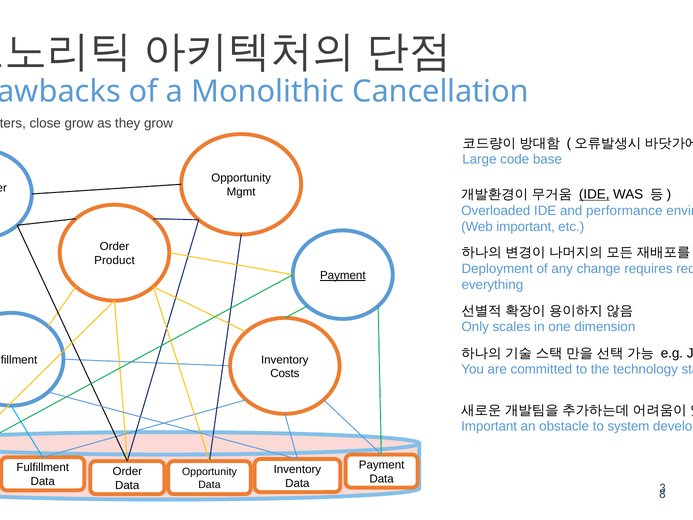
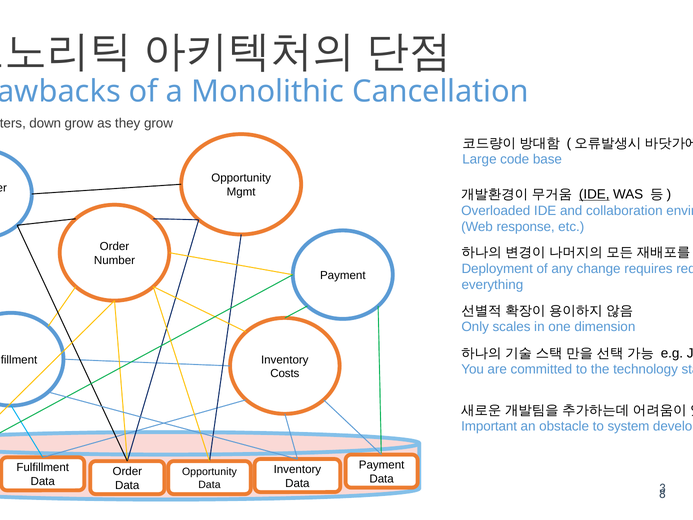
close: close -> down
performance: performance -> collaboration
Web important: important -> response
Product: Product -> Number
Payment at (343, 275) underline: present -> none
